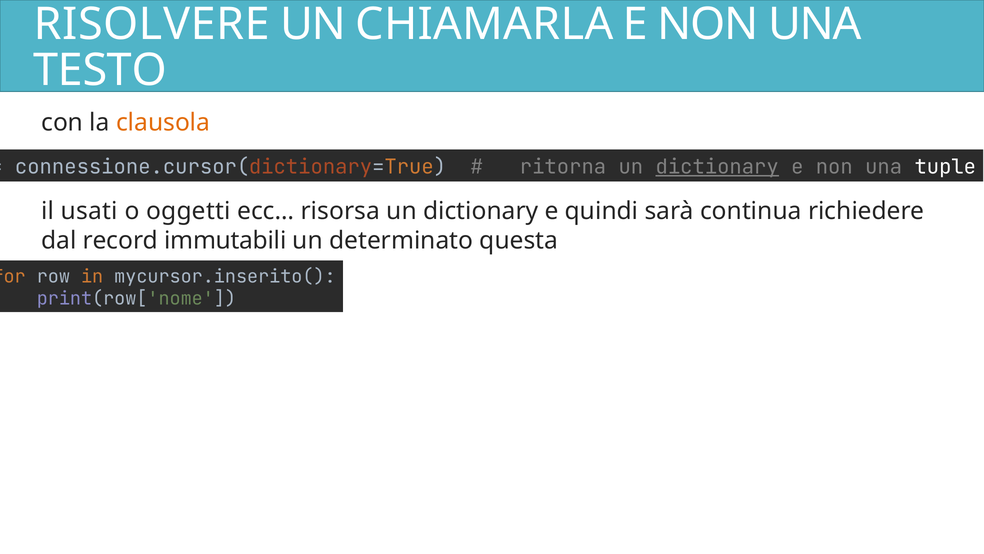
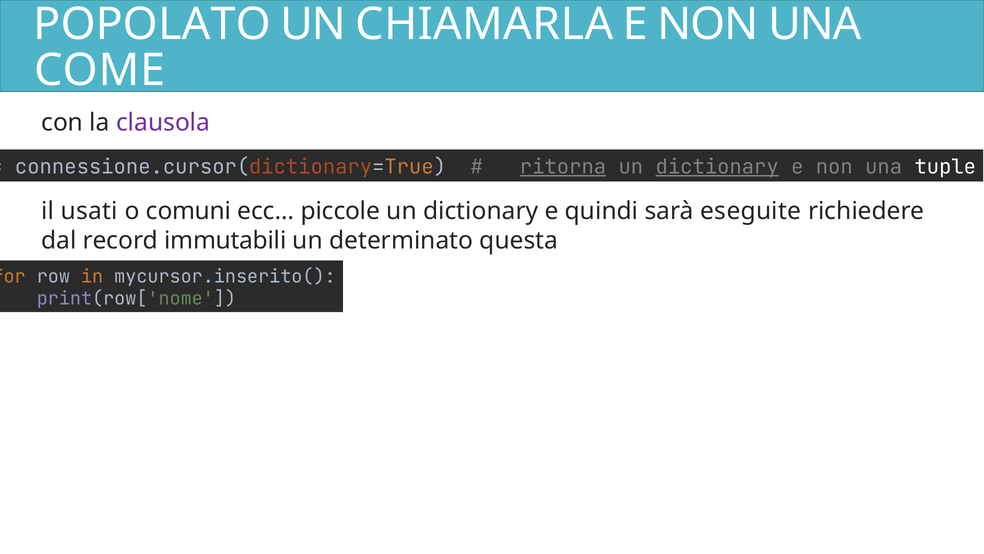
RISOLVERE: RISOLVERE -> POPOLATO
TESTO: TESTO -> COME
clausola colour: orange -> purple
ritorna underline: none -> present
oggetti: oggetti -> comuni
risorsa: risorsa -> piccole
continua: continua -> eseguite
